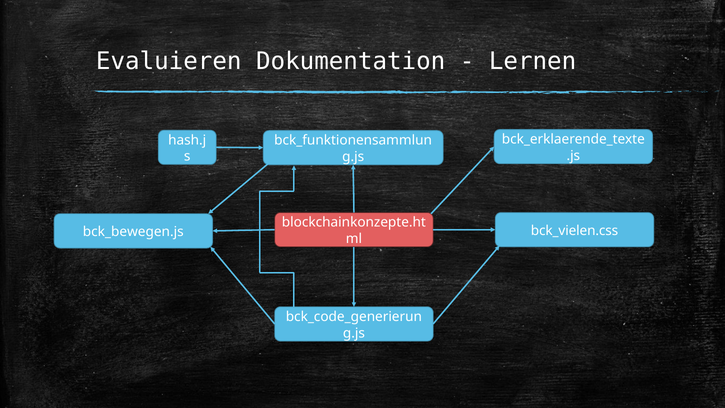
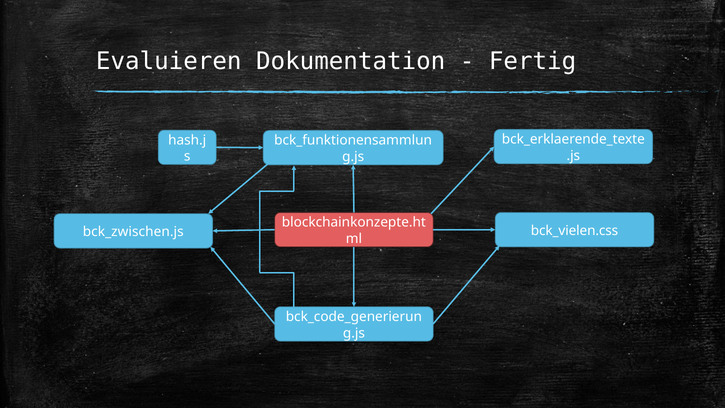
Lernen: Lernen -> Fertig
bck_bewegen.js: bck_bewegen.js -> bck_zwischen.js
